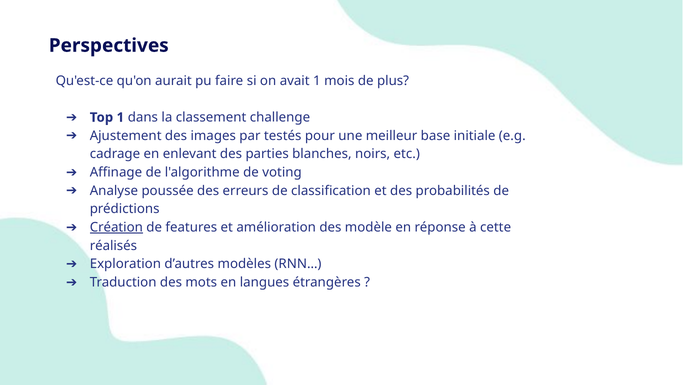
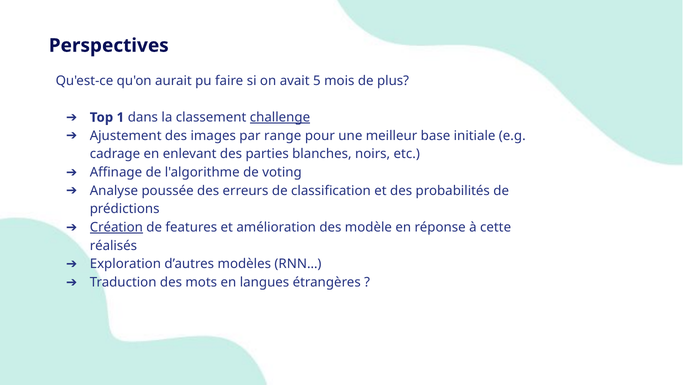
avait 1: 1 -> 5
challenge underline: none -> present
testés: testés -> range
